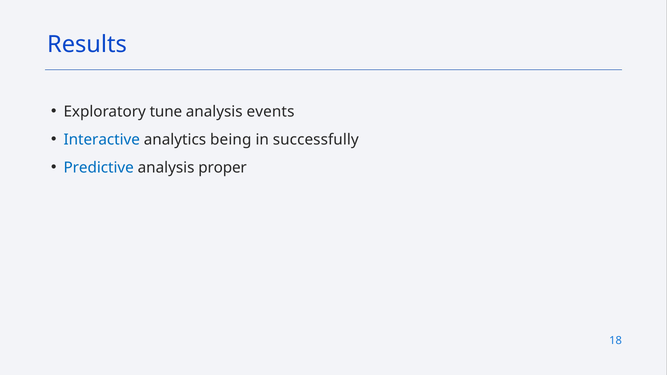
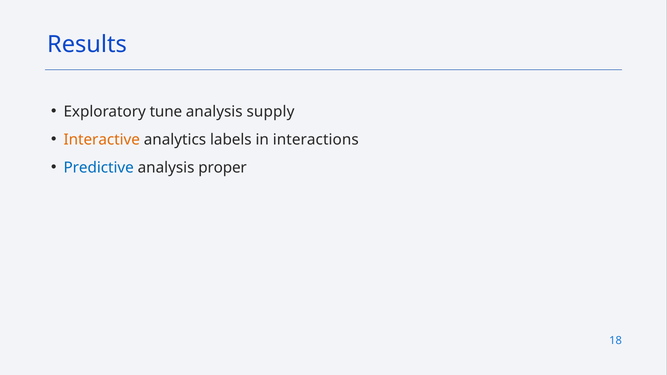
events: events -> supply
Interactive colour: blue -> orange
being: being -> labels
successfully: successfully -> interactions
